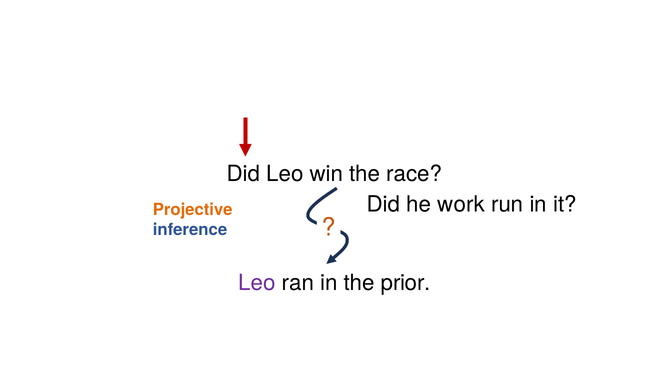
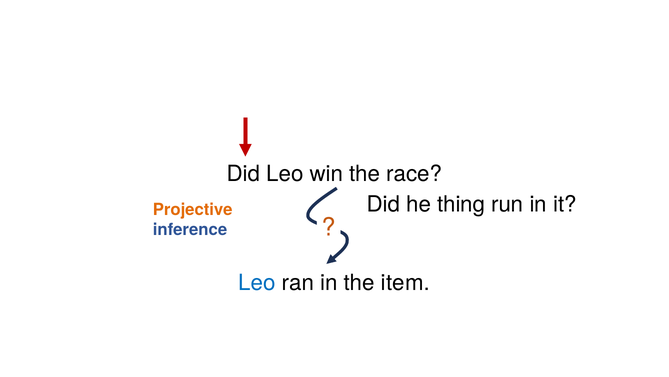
work: work -> thing
Leo at (257, 282) colour: purple -> blue
prior: prior -> item
